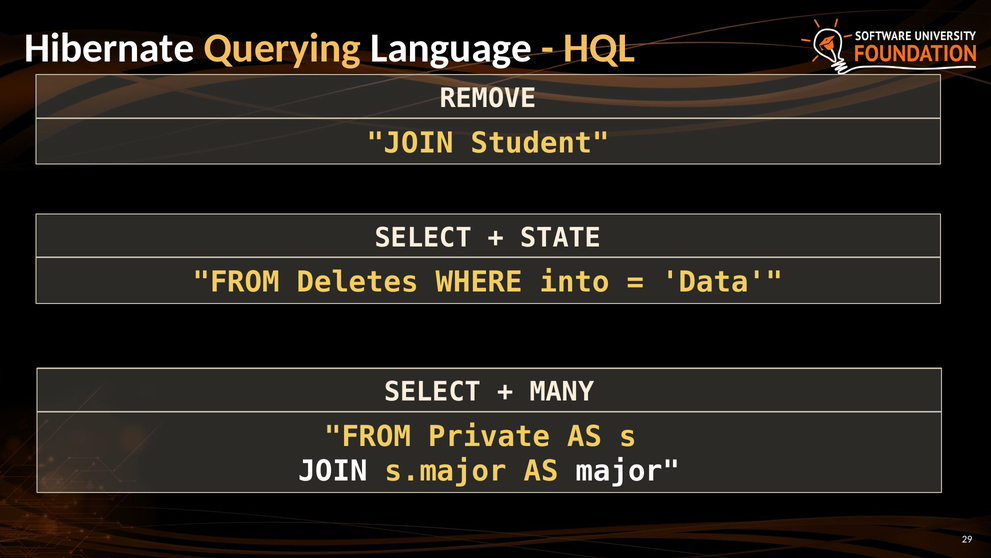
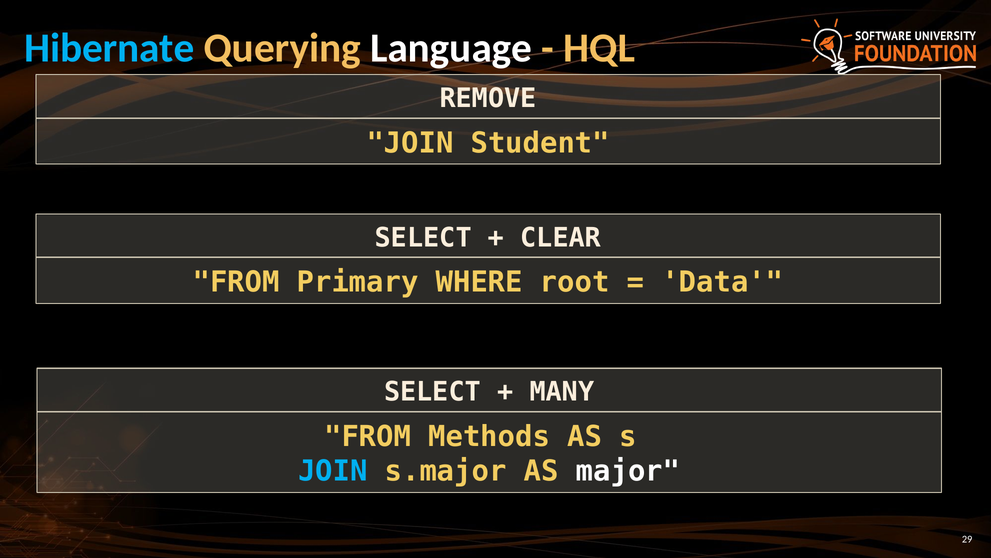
Hibernate colour: white -> light blue
STATE: STATE -> CLEAR
Deletes: Deletes -> Primary
into: into -> root
Private: Private -> Methods
JOIN at (333, 471) colour: white -> light blue
